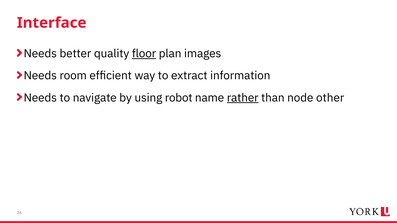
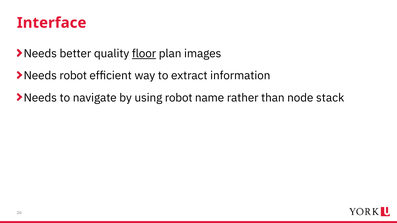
Needs room: room -> robot
rather underline: present -> none
other: other -> stack
